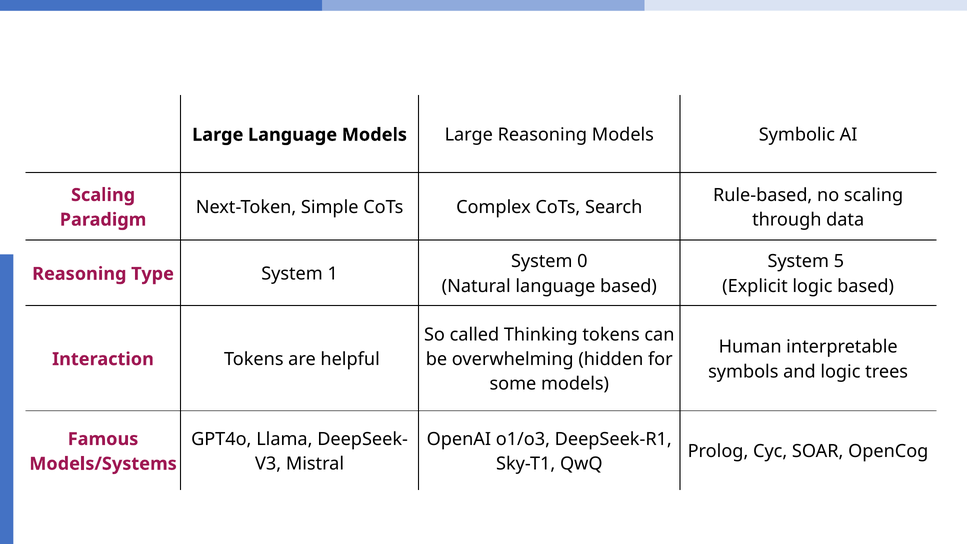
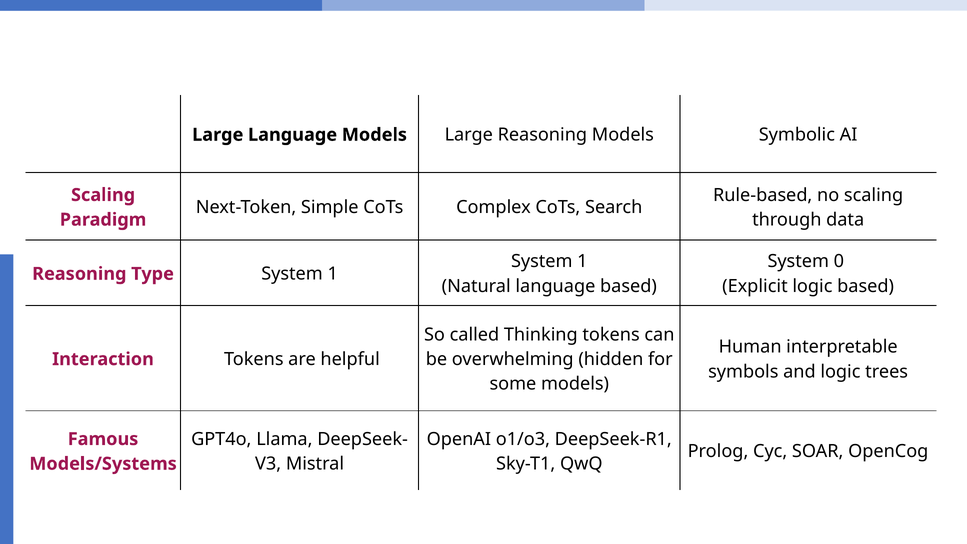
0 at (582, 261): 0 -> 1
5: 5 -> 0
